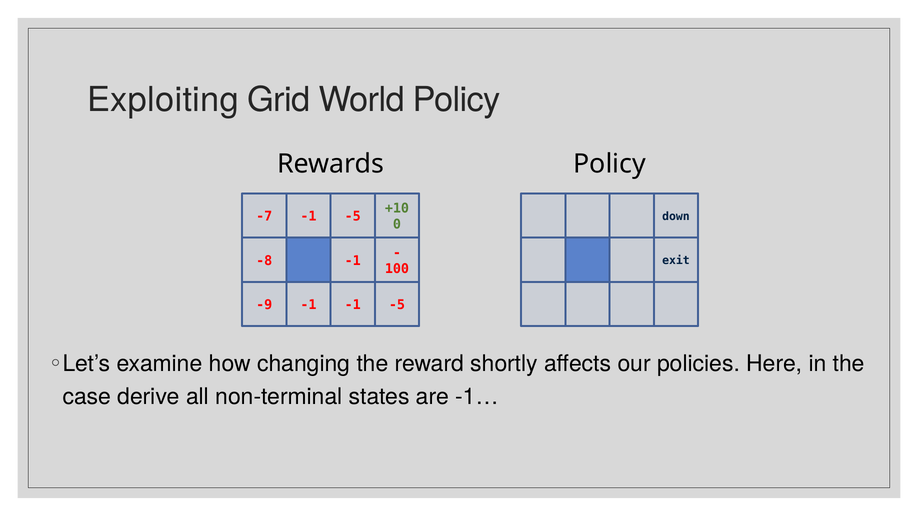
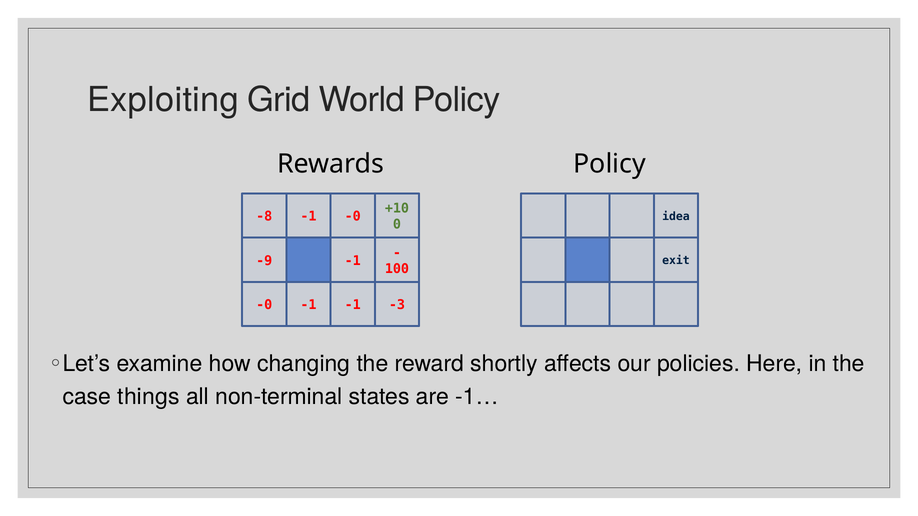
-7: -7 -> -8
-5 at (353, 217): -5 -> -0
down: down -> idea
-8: -8 -> -9
-9 at (264, 305): -9 -> -0
-1 -1 -5: -5 -> -3
derive: derive -> things
